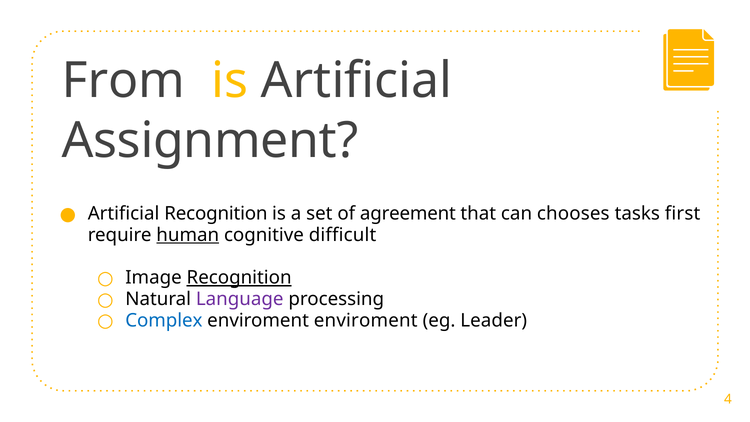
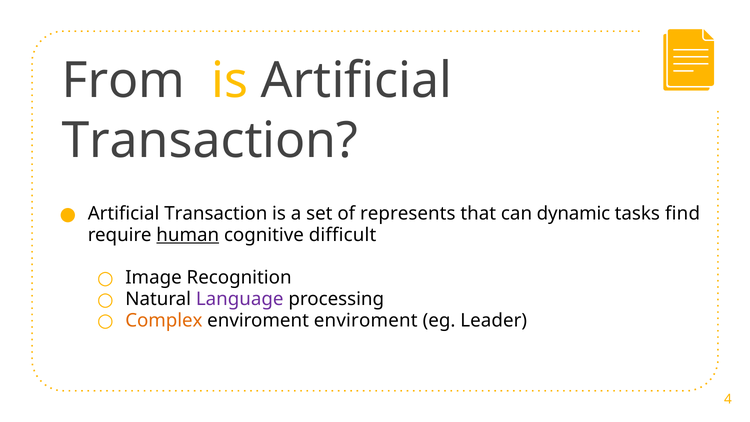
Assignment at (210, 141): Assignment -> Transaction
Recognition at (216, 214): Recognition -> Transaction
agreement: agreement -> represents
chooses: chooses -> dynamic
first: first -> find
Recognition at (239, 278) underline: present -> none
Complex colour: blue -> orange
